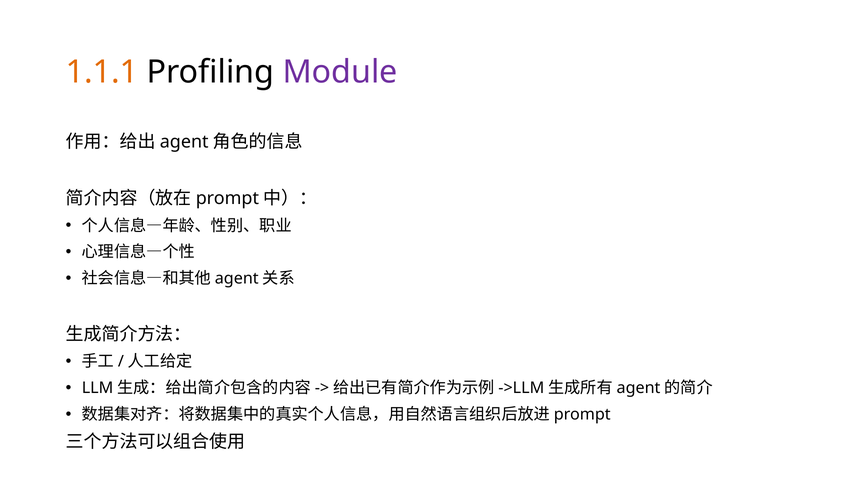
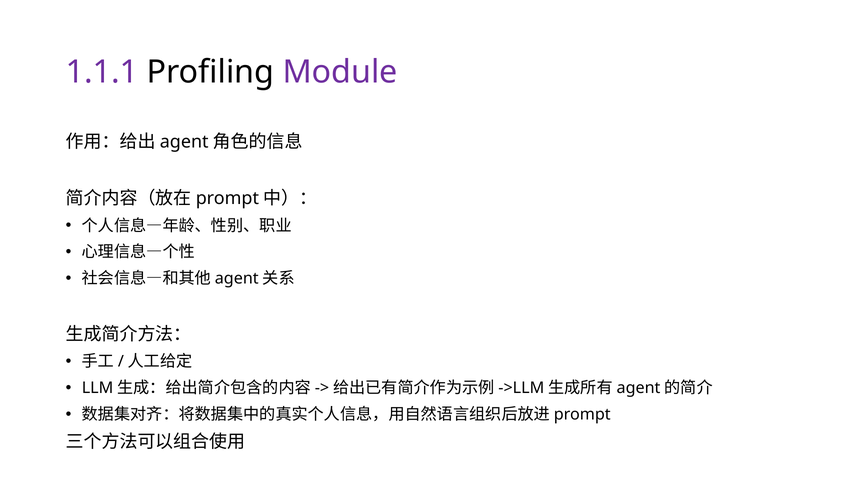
1.1.1 colour: orange -> purple
